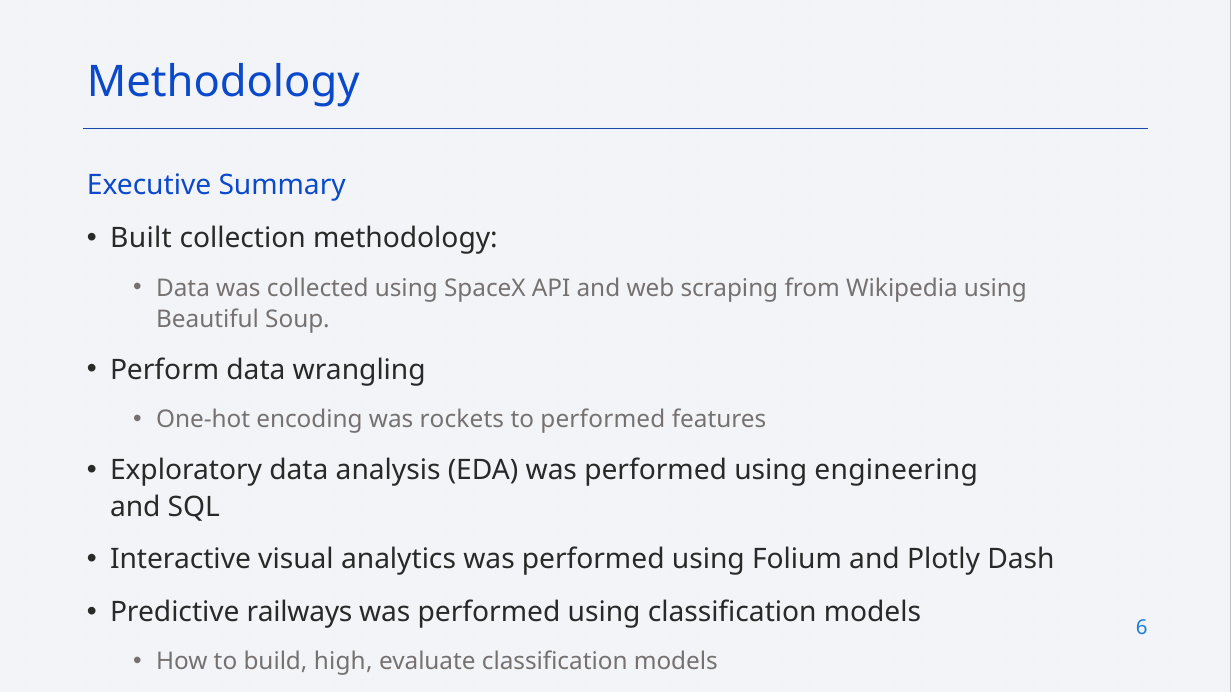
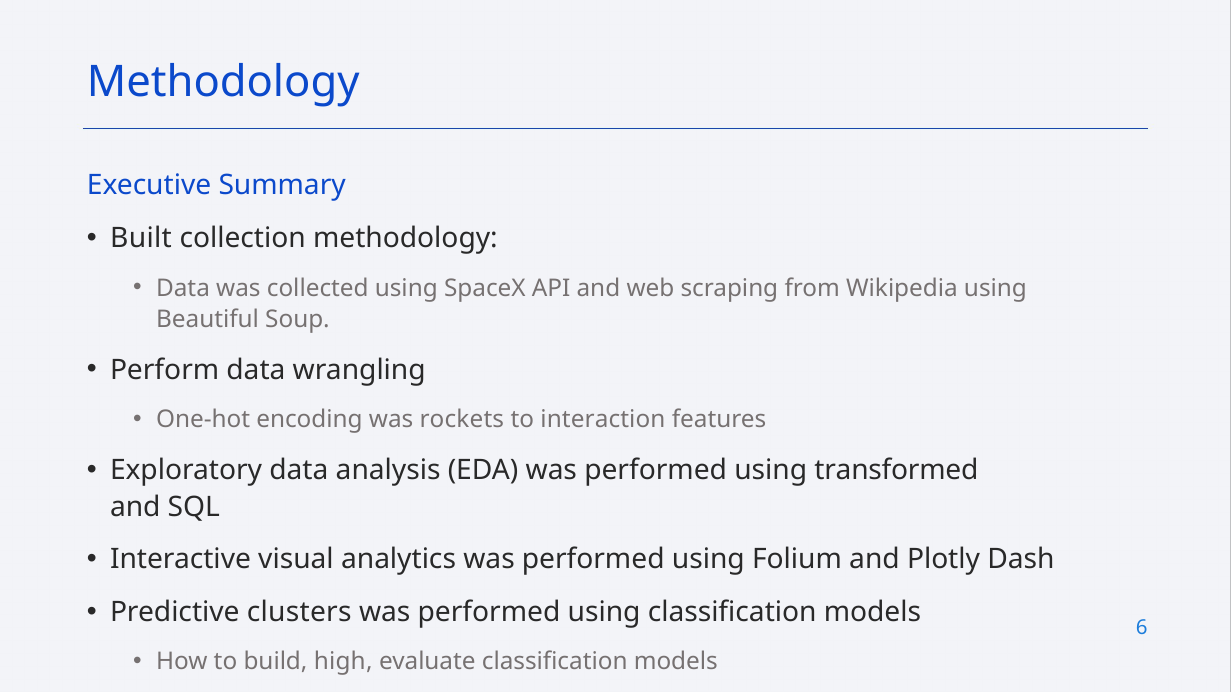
to performed: performed -> interaction
engineering: engineering -> transformed
railways: railways -> clusters
